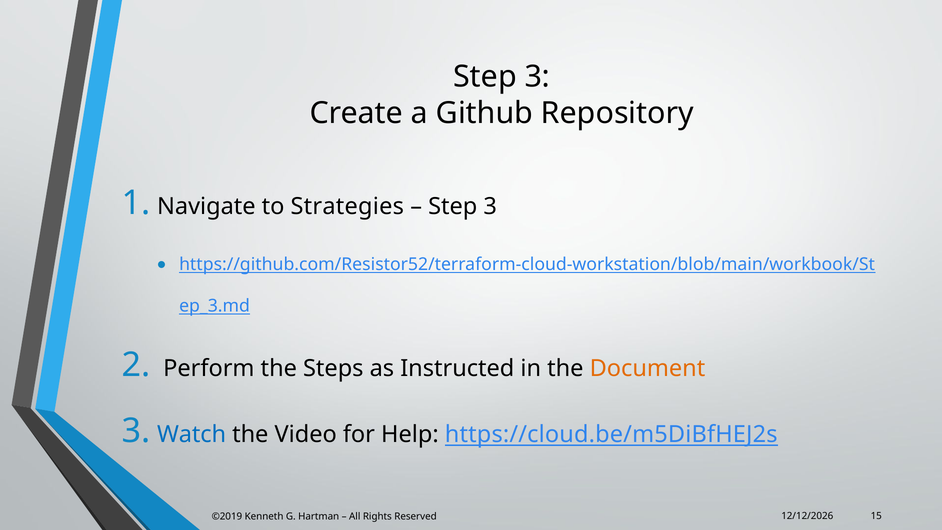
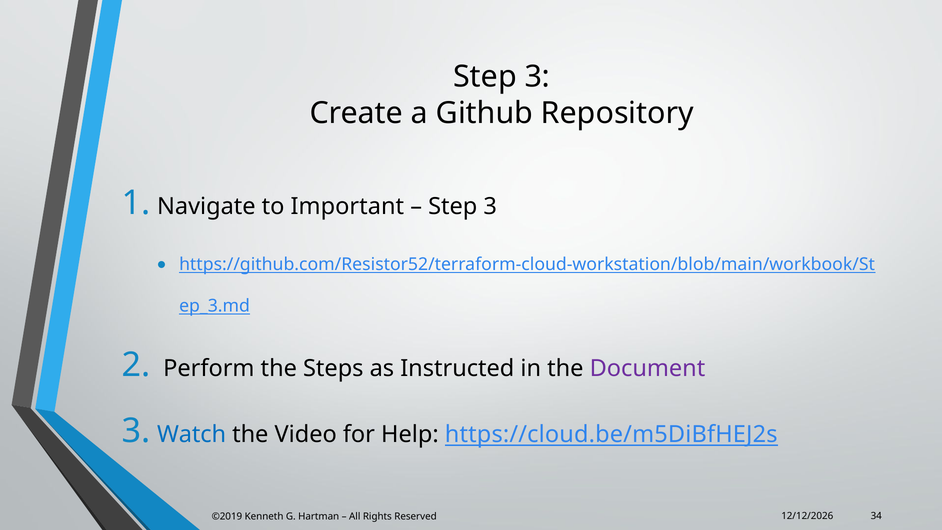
Strategies: Strategies -> Important
Document colour: orange -> purple
15: 15 -> 34
